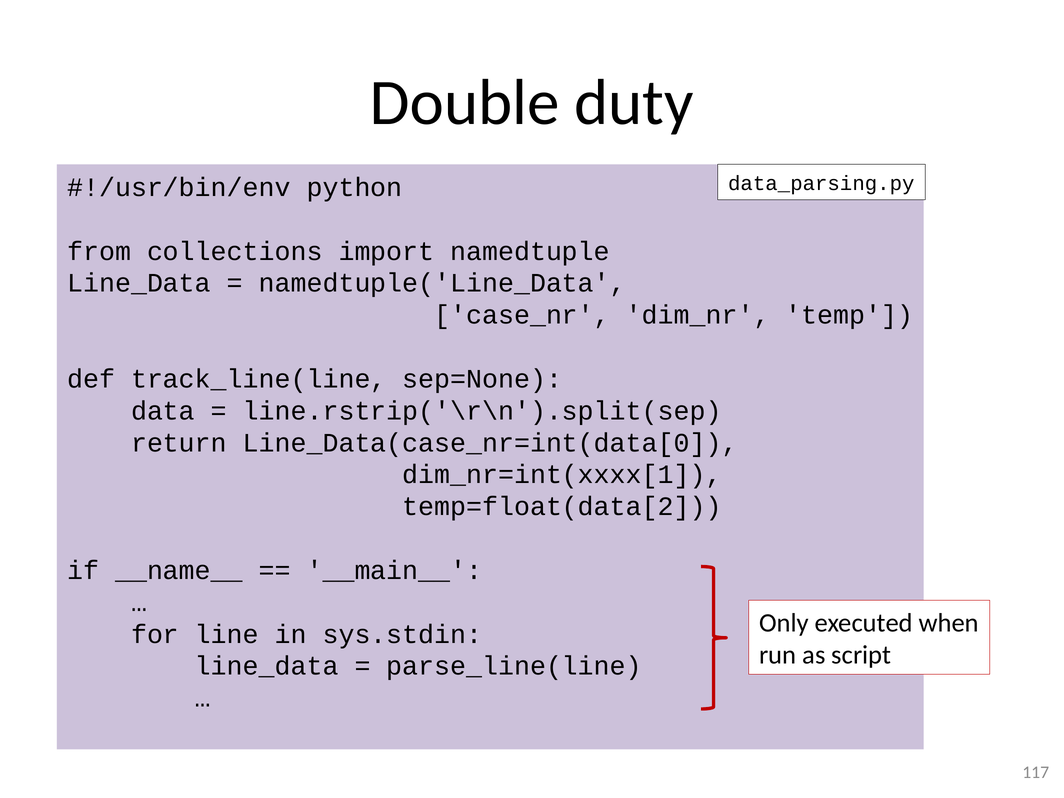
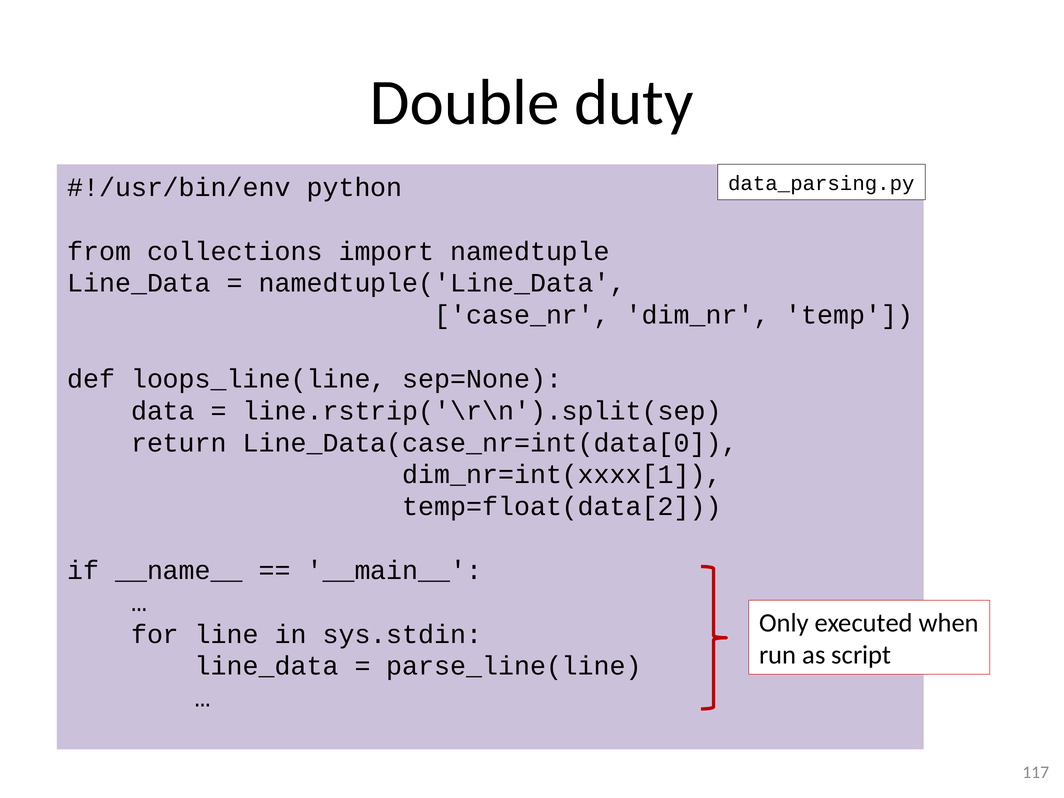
track_line(line: track_line(line -> loops_line(line
